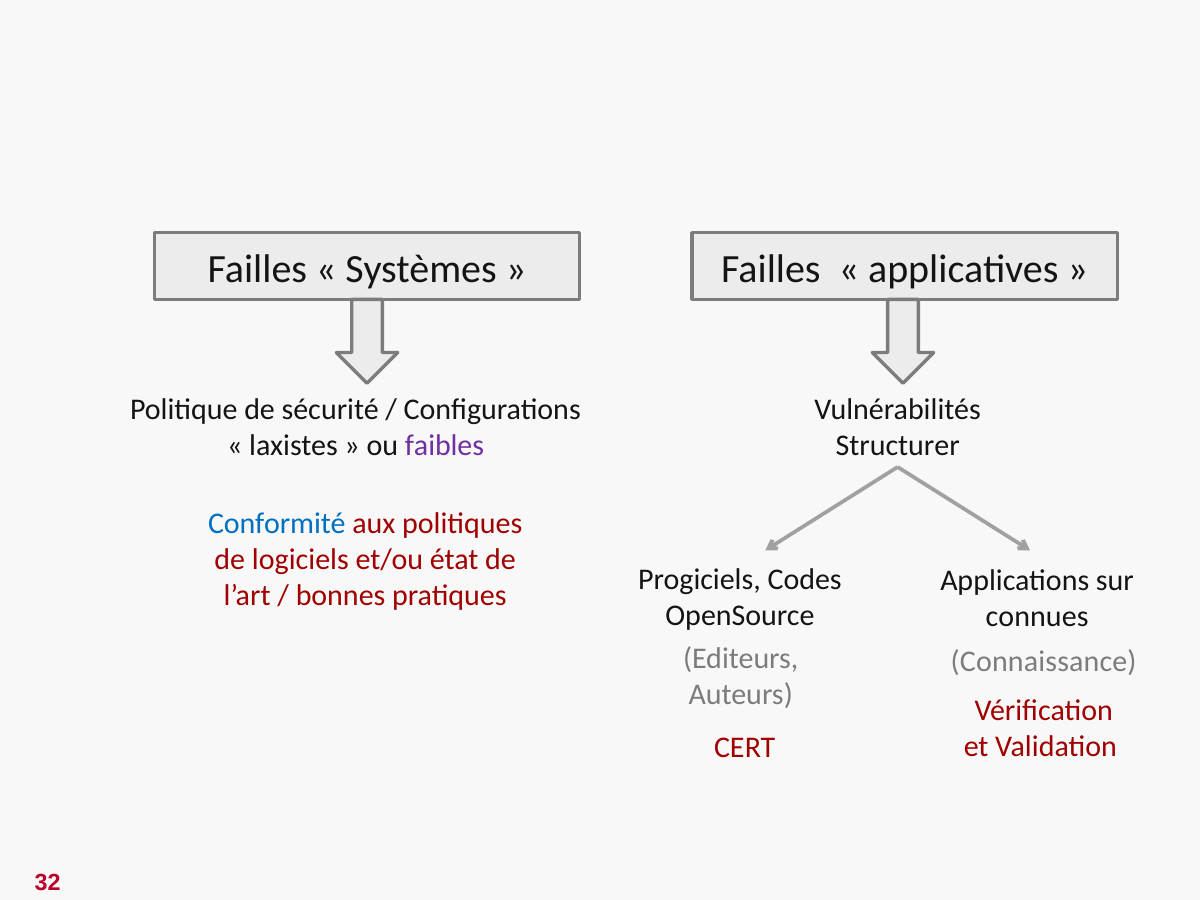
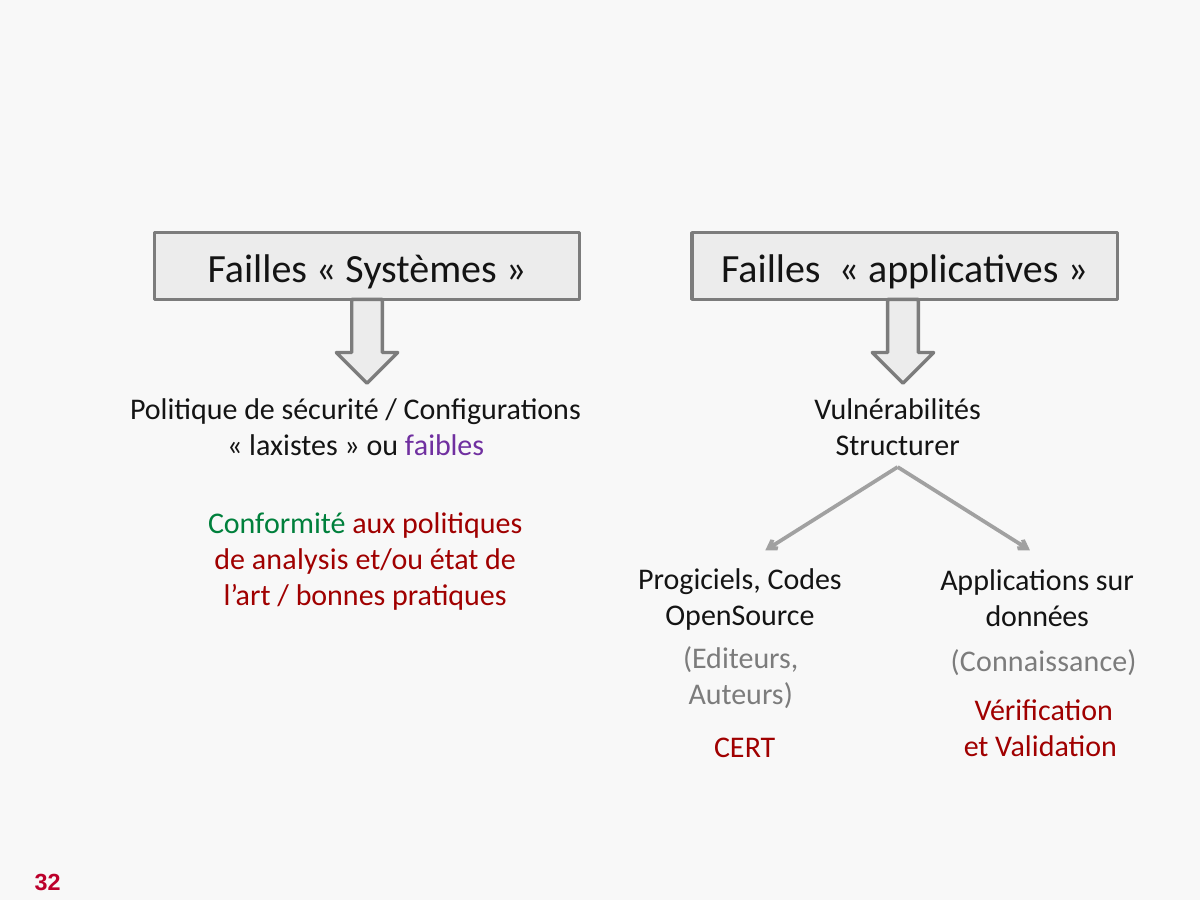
Conformité colour: blue -> green
logiciels: logiciels -> analysis
connues: connues -> données
